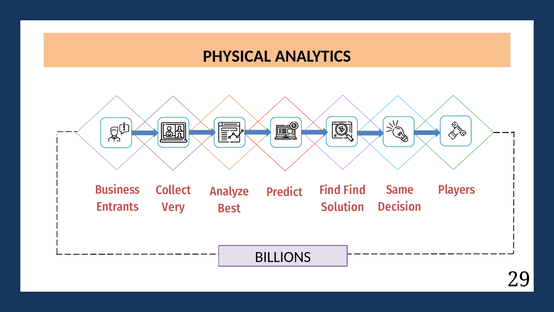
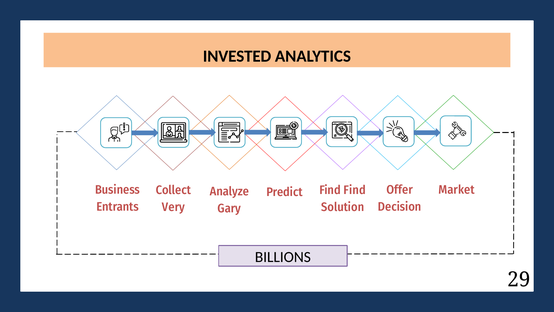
PHYSICAL: PHYSICAL -> INVESTED
Same: Same -> Offer
Players: Players -> Market
Best: Best -> Gary
